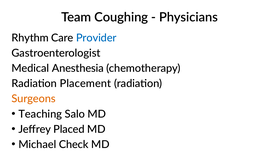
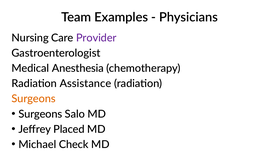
Coughing: Coughing -> Examples
Rhythm: Rhythm -> Nursing
Provider colour: blue -> purple
Placement: Placement -> Assistance
Teaching at (40, 114): Teaching -> Surgeons
